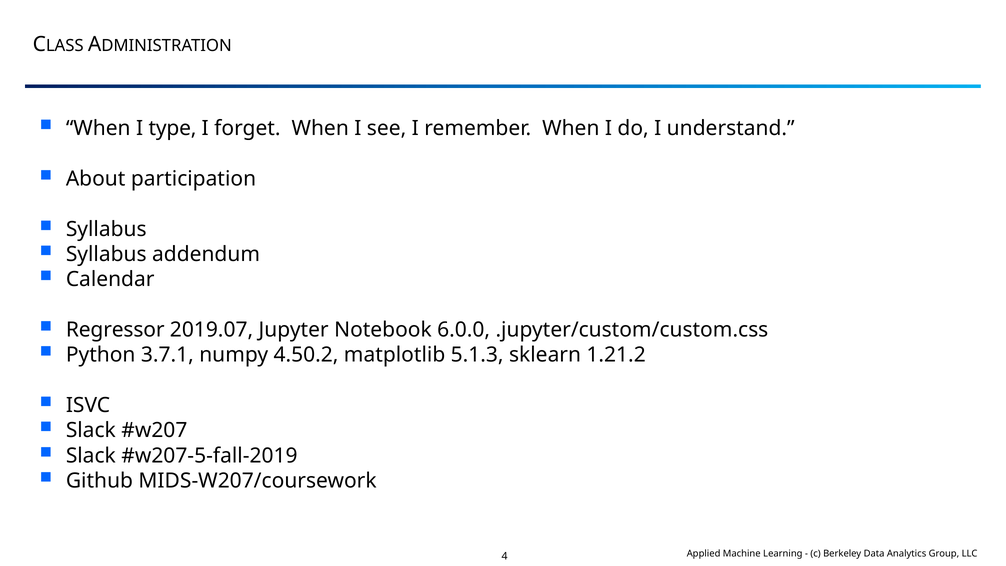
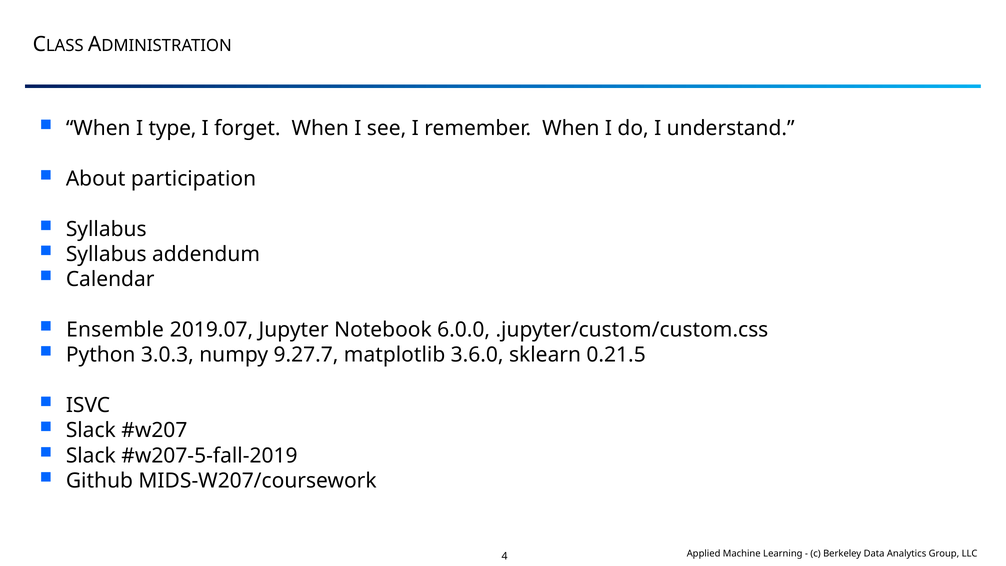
Regressor: Regressor -> Ensemble
3.7.1: 3.7.1 -> 3.0.3
4.50.2: 4.50.2 -> 9.27.7
5.1.3: 5.1.3 -> 3.6.0
1.21.2: 1.21.2 -> 0.21.5
